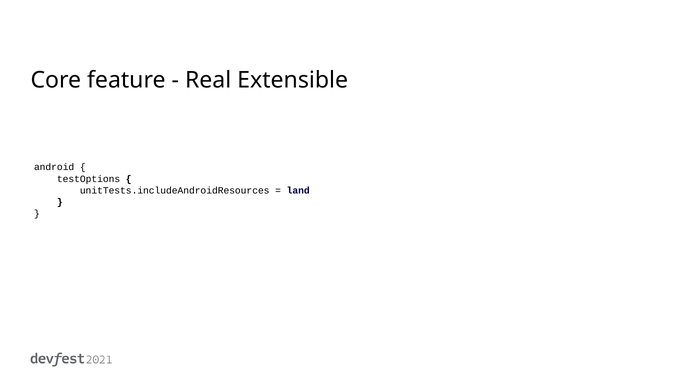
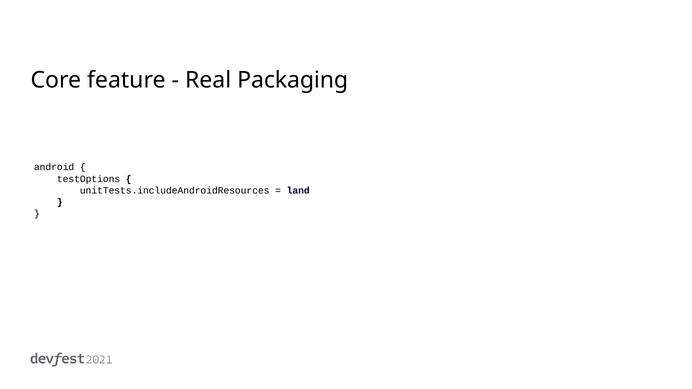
Extensible: Extensible -> Packaging
